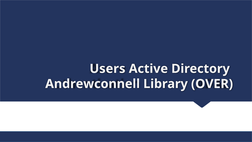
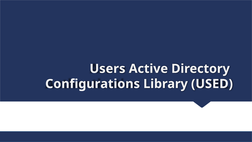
Andrewconnell: Andrewconnell -> Configurations
OVER: OVER -> USED
